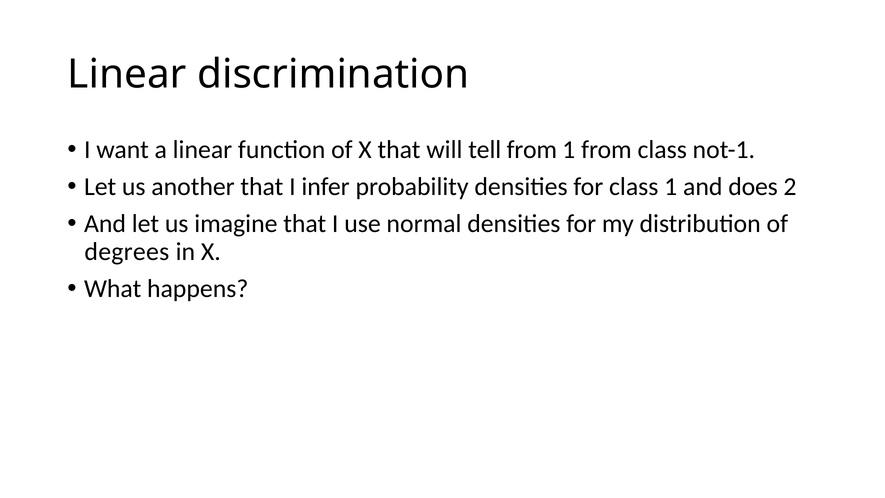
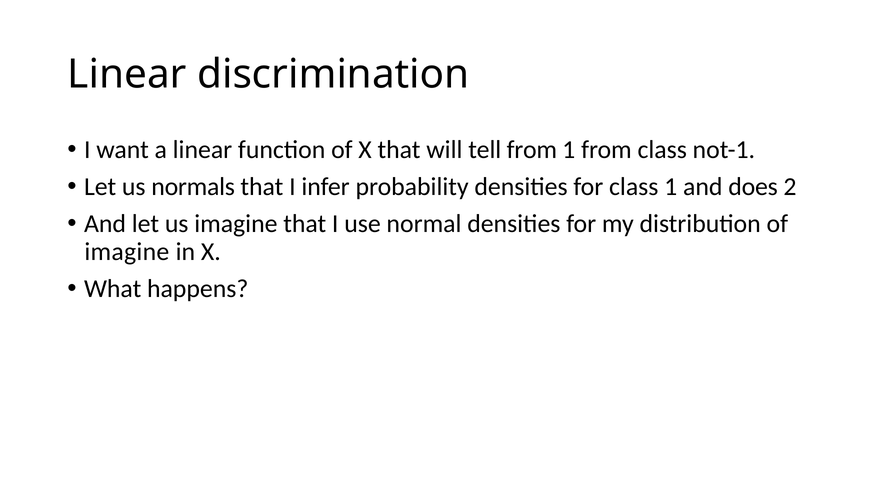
another: another -> normals
degrees at (127, 252): degrees -> imagine
